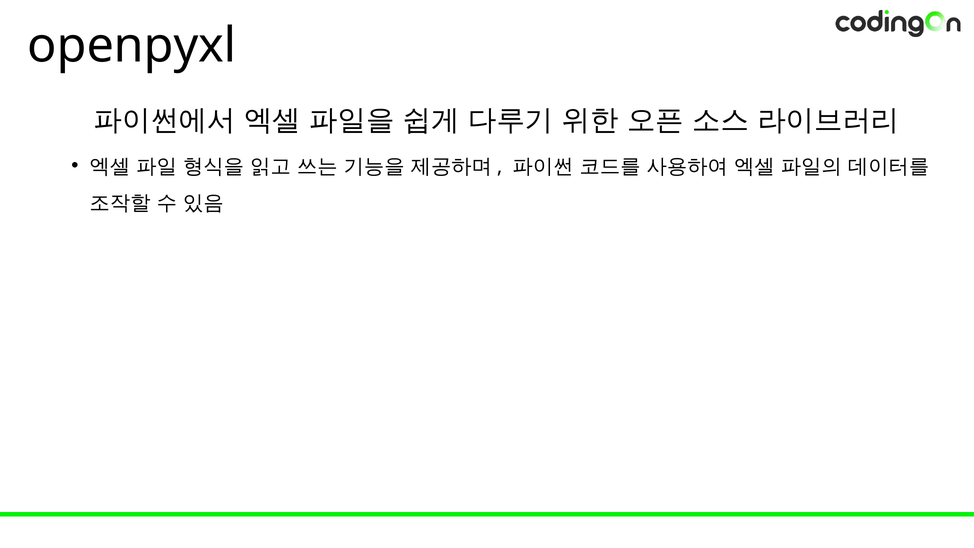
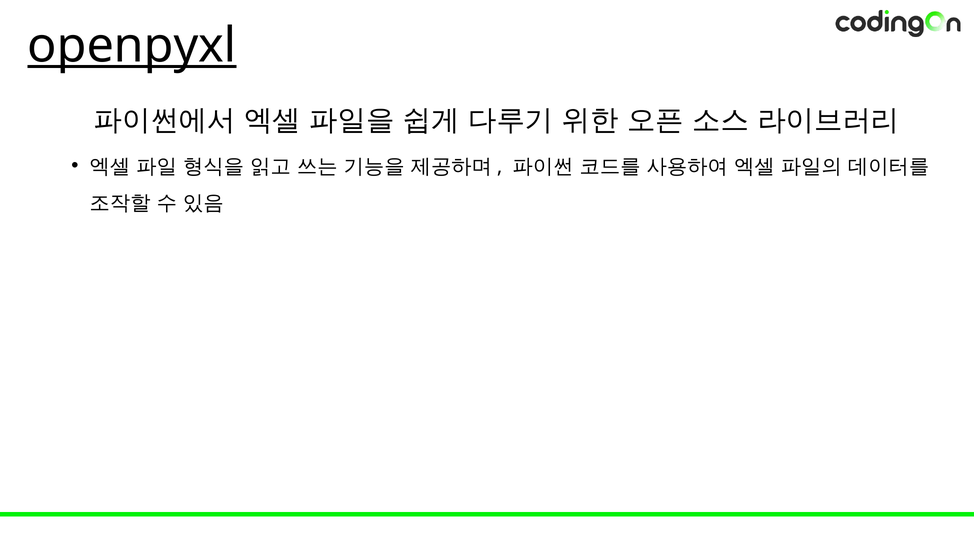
openpyxl underline: none -> present
